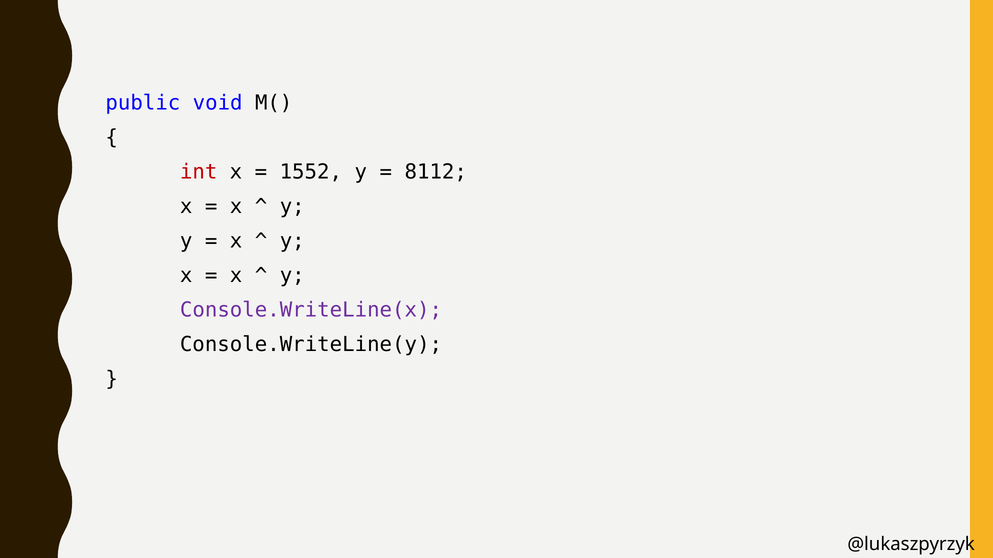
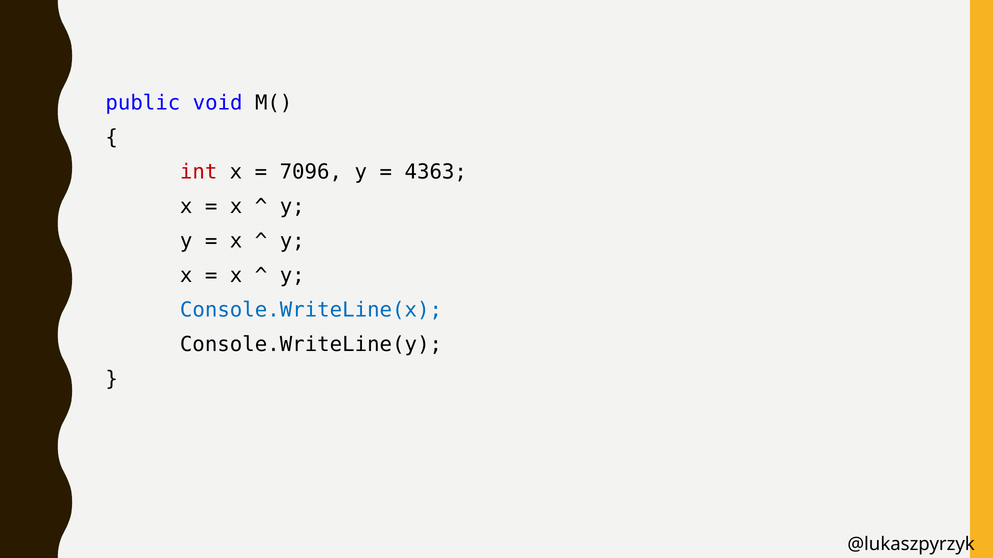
1552: 1552 -> 7096
8112: 8112 -> 4363
Console.WriteLine(x colour: purple -> blue
